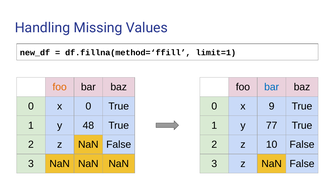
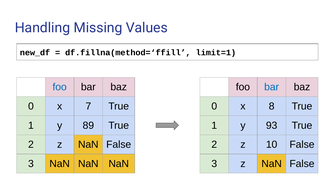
foo at (60, 87) colour: orange -> blue
x 0: 0 -> 7
9: 9 -> 8
48: 48 -> 89
77: 77 -> 93
